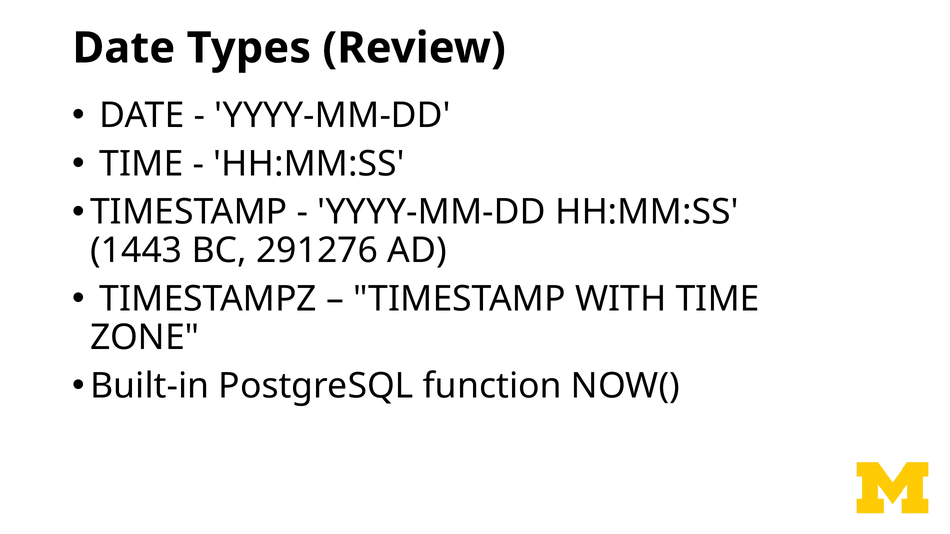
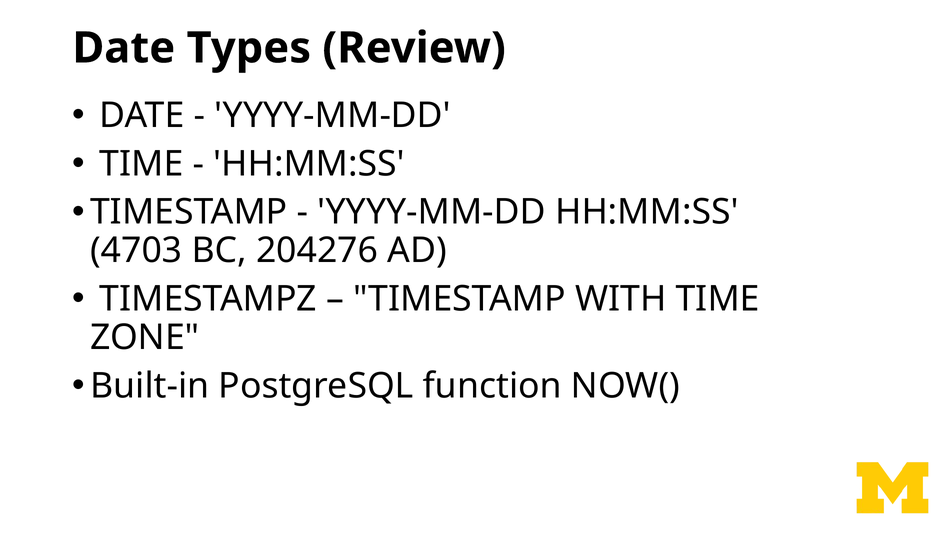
1443: 1443 -> 4703
291276: 291276 -> 204276
